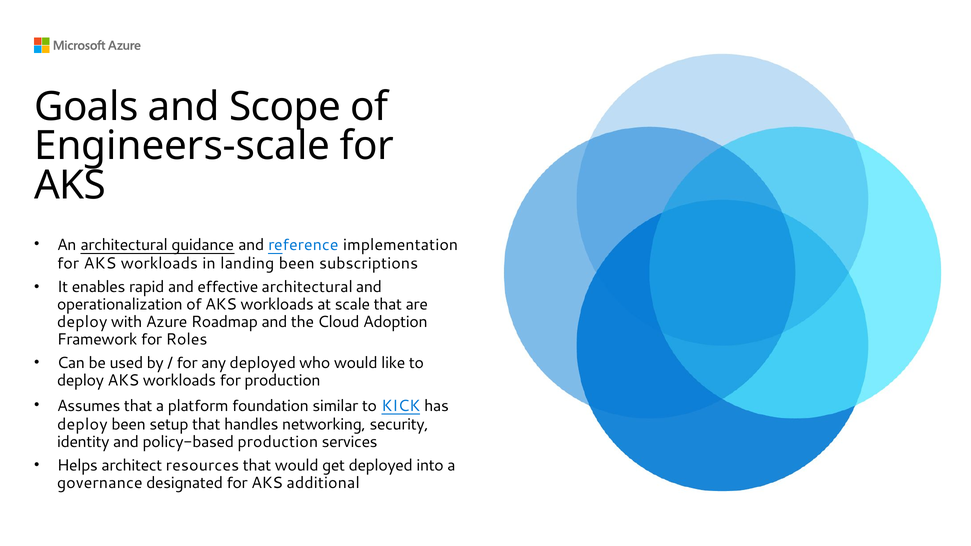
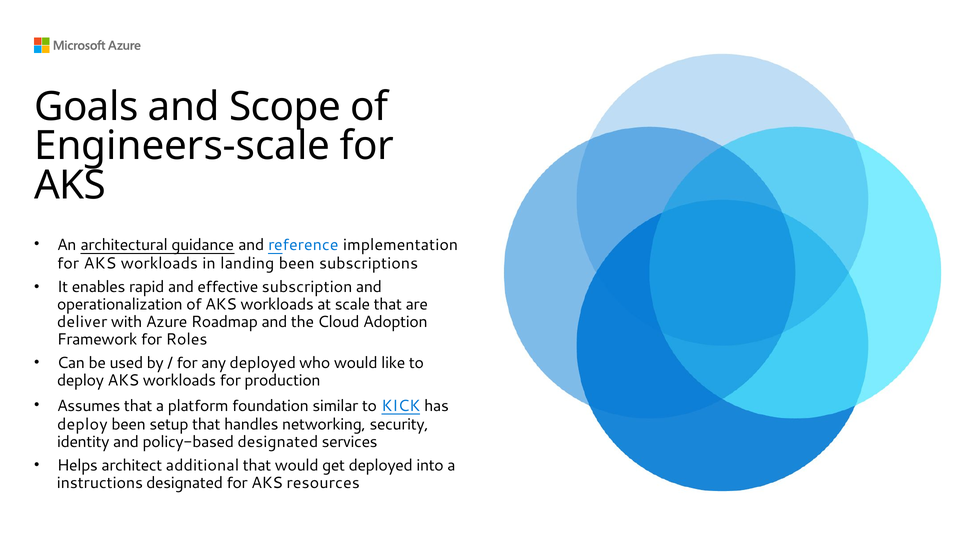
effective architectural: architectural -> subscription
deploy at (82, 322): deploy -> deliver
policy-based production: production -> designated
resources: resources -> additional
governance: governance -> instructions
additional: additional -> resources
